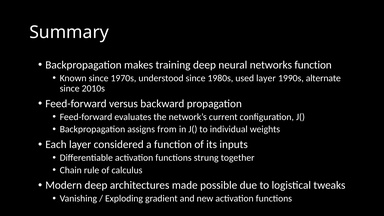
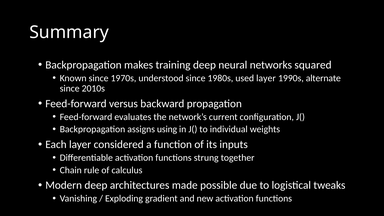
networks function: function -> squared
from: from -> using
